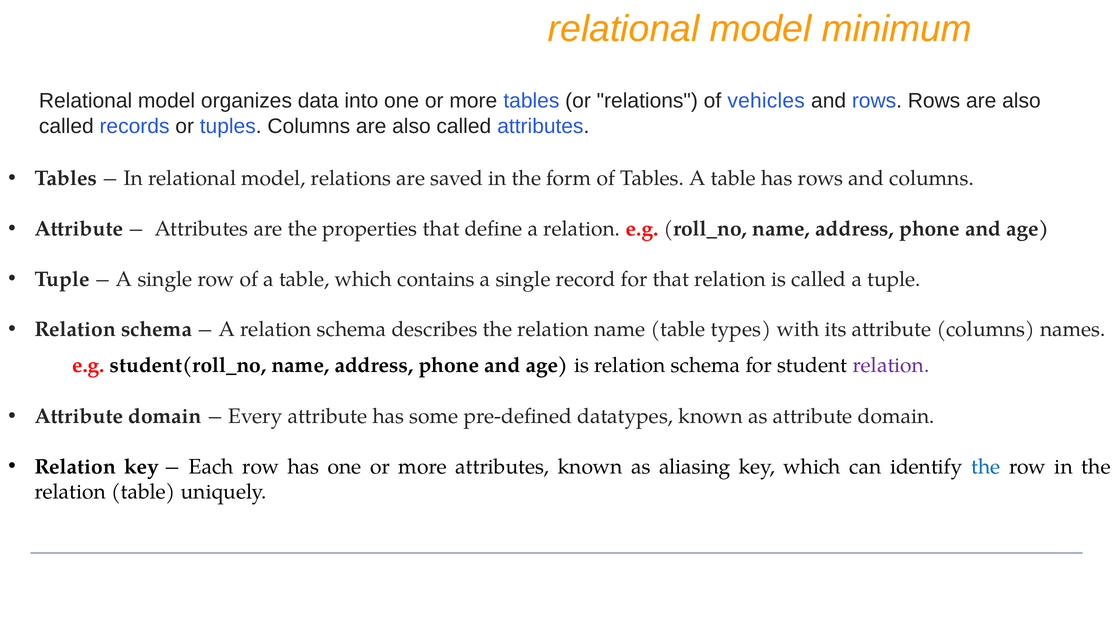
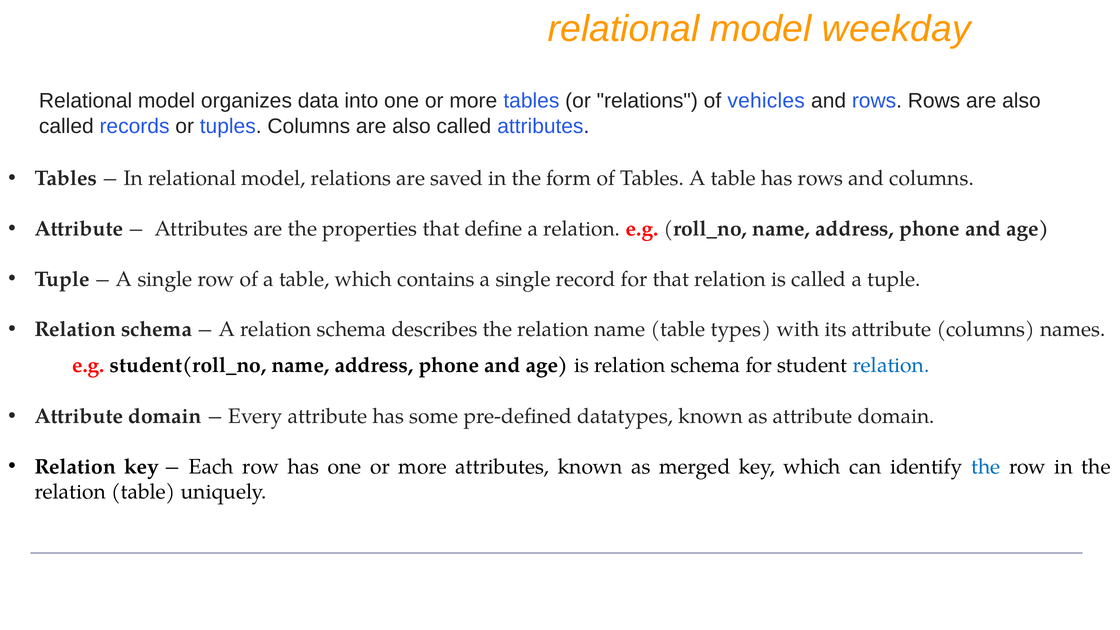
minimum: minimum -> weekday
relation at (891, 365) colour: purple -> blue
aliasing: aliasing -> merged
